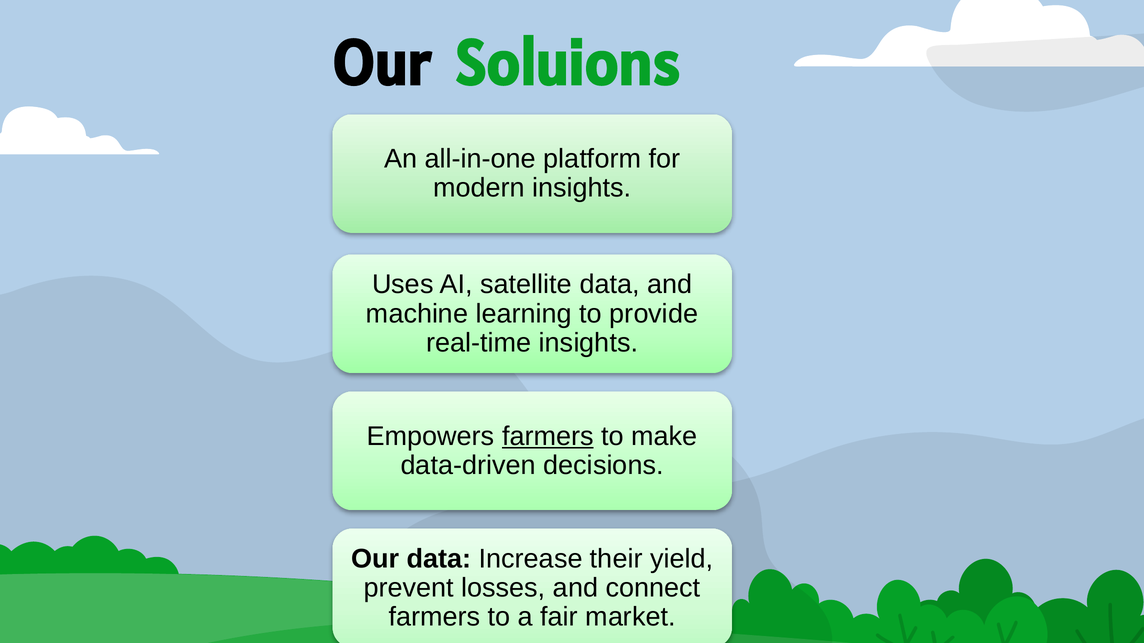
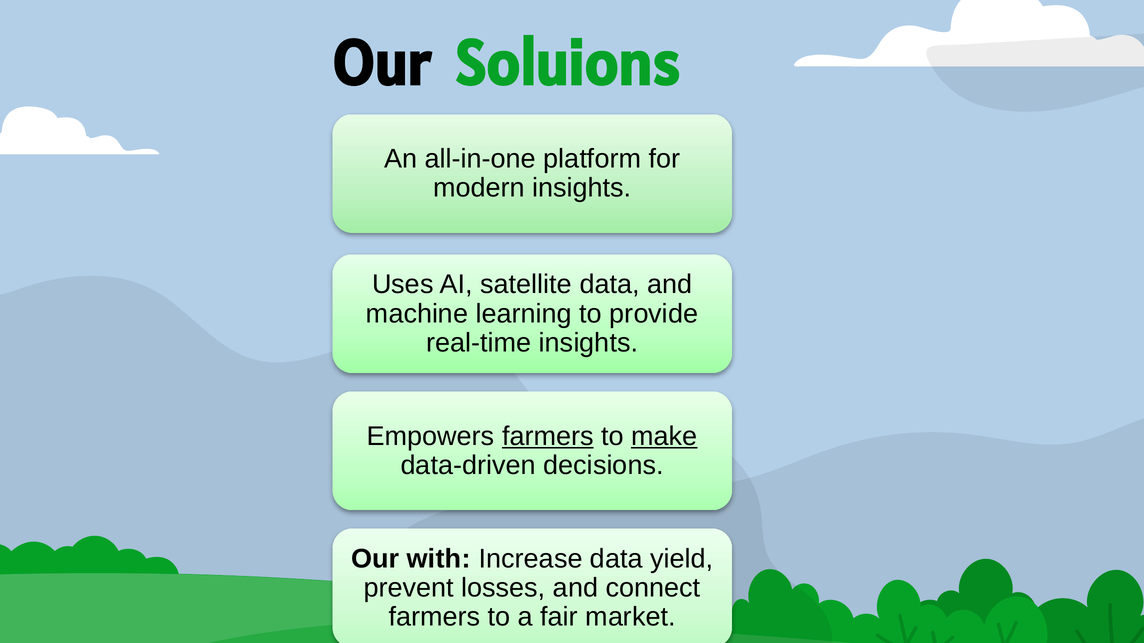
make underline: none -> present
Our data: data -> with
Increase their: their -> data
